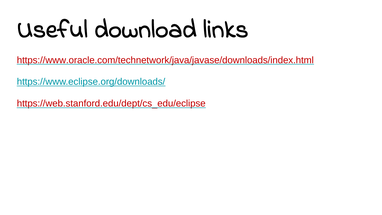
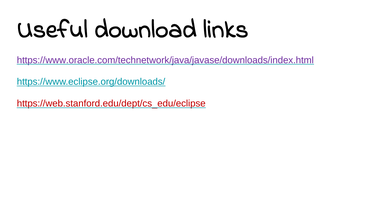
https://www.oracle.com/technetwork/java/javase/downloads/index.html colour: red -> purple
